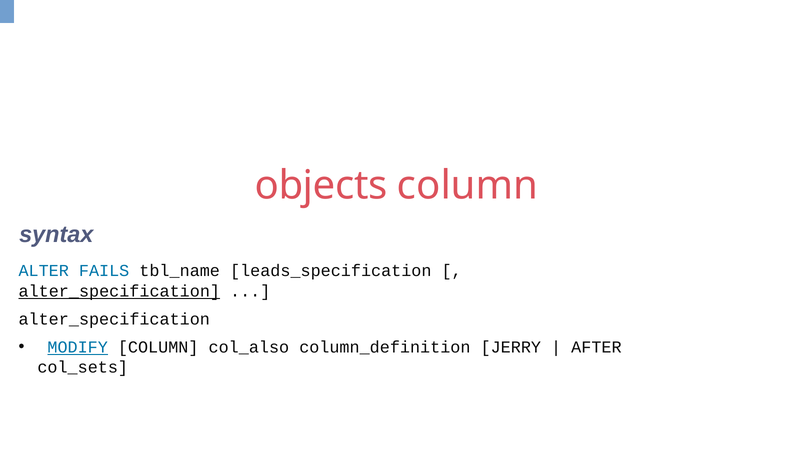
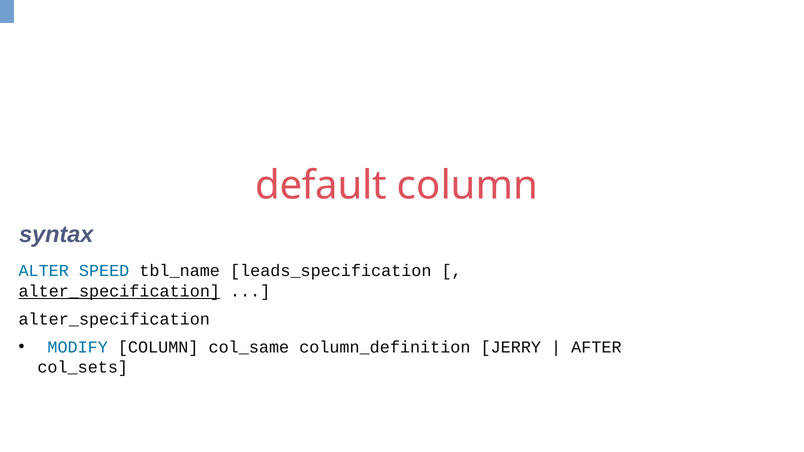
objects: objects -> default
FAILS: FAILS -> SPEED
MODIFY underline: present -> none
col_also: col_also -> col_same
